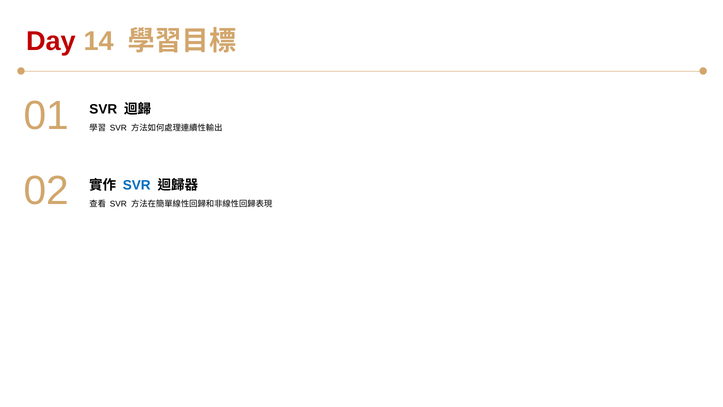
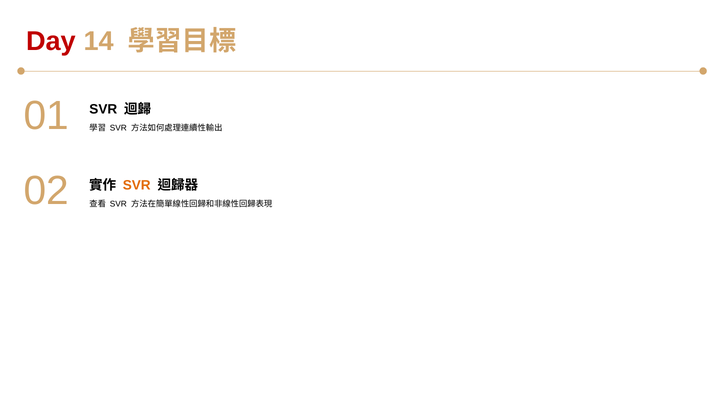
SVR at (137, 185) colour: blue -> orange
